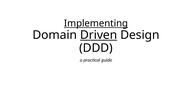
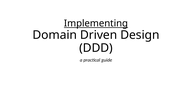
Driven underline: present -> none
